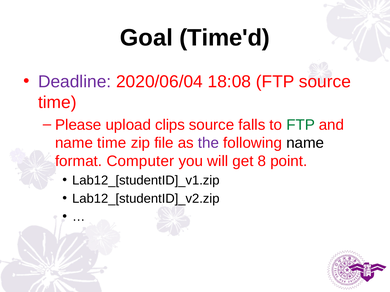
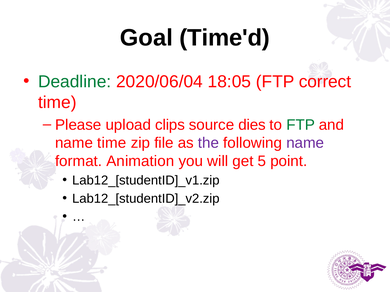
Deadline colour: purple -> green
18:08: 18:08 -> 18:05
FTP source: source -> correct
falls: falls -> dies
name at (305, 143) colour: black -> purple
Computer: Computer -> Animation
8: 8 -> 5
